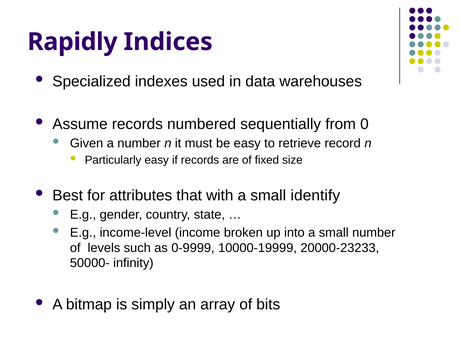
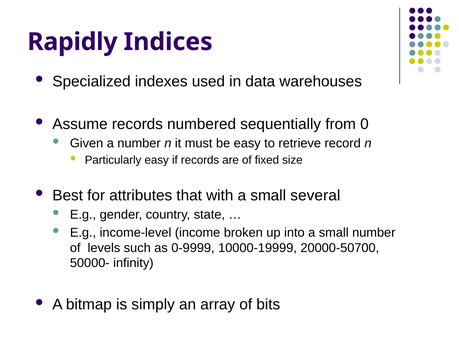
identify: identify -> several
20000-23233: 20000-23233 -> 20000-50700
